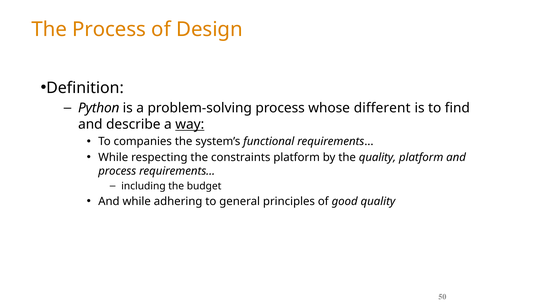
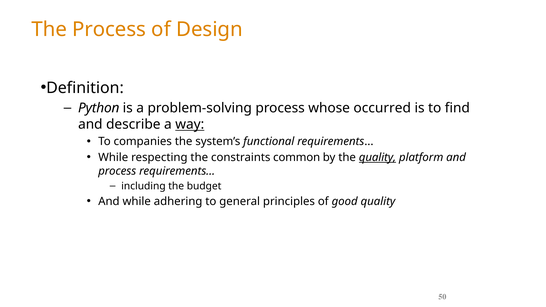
different: different -> occurred
constraints platform: platform -> common
quality at (377, 158) underline: none -> present
